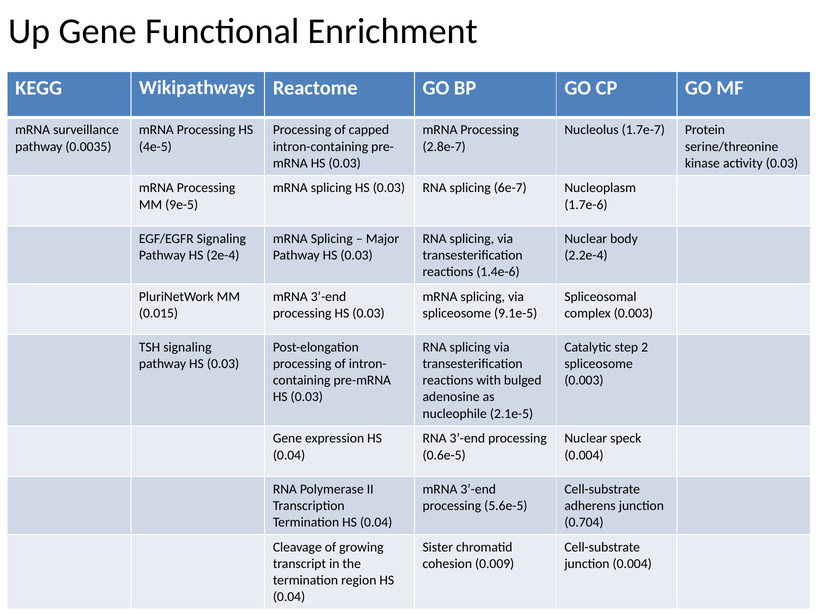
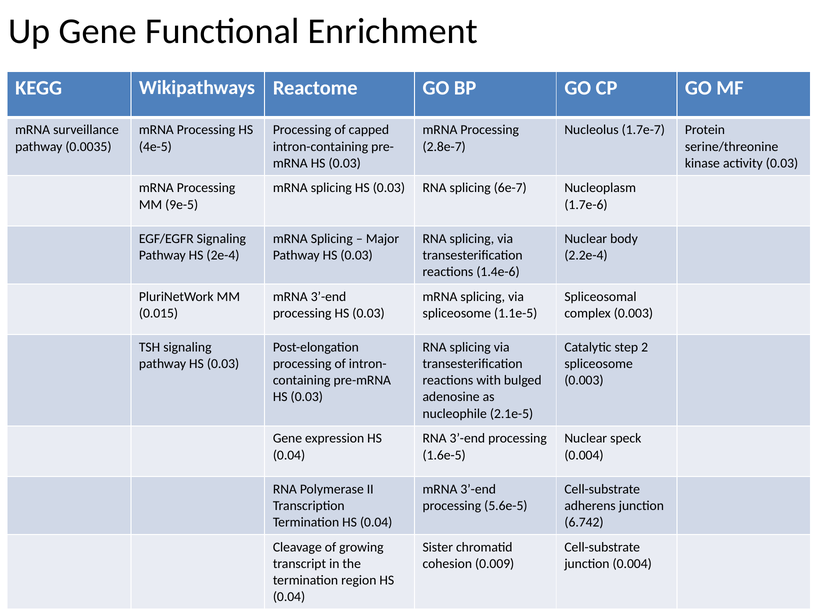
9.1e-5: 9.1e-5 -> 1.1e-5
0.6e-5: 0.6e-5 -> 1.6e-5
0.704: 0.704 -> 6.742
